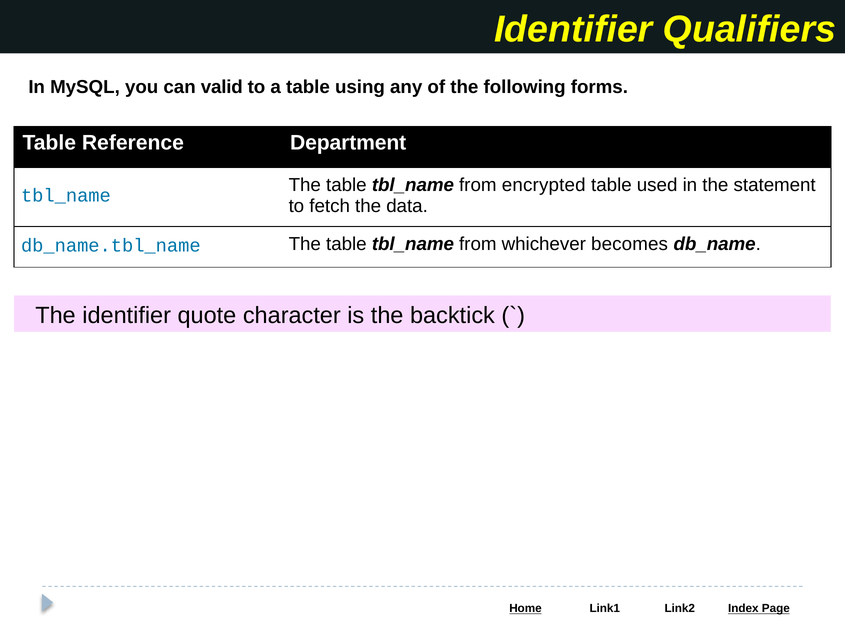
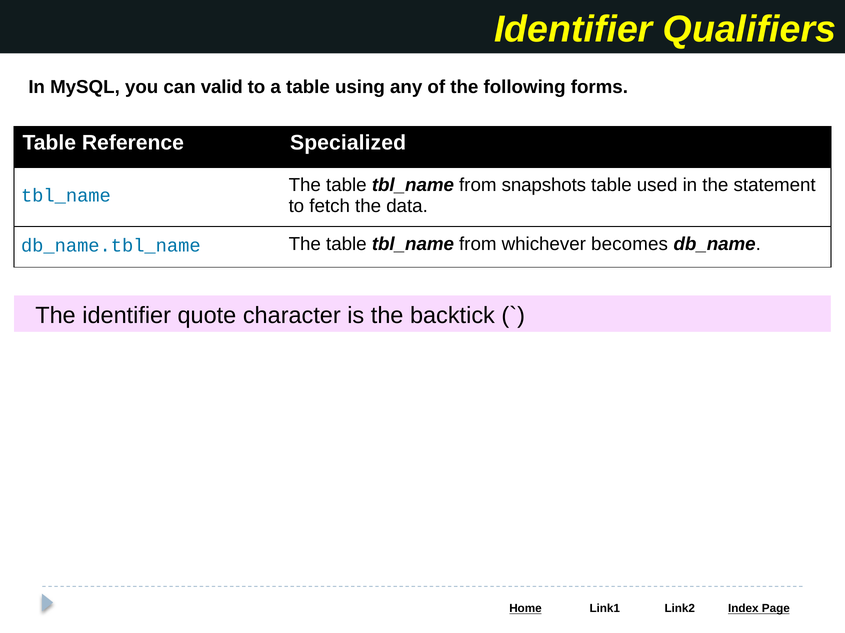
Department: Department -> Specialized
encrypted: encrypted -> snapshots
